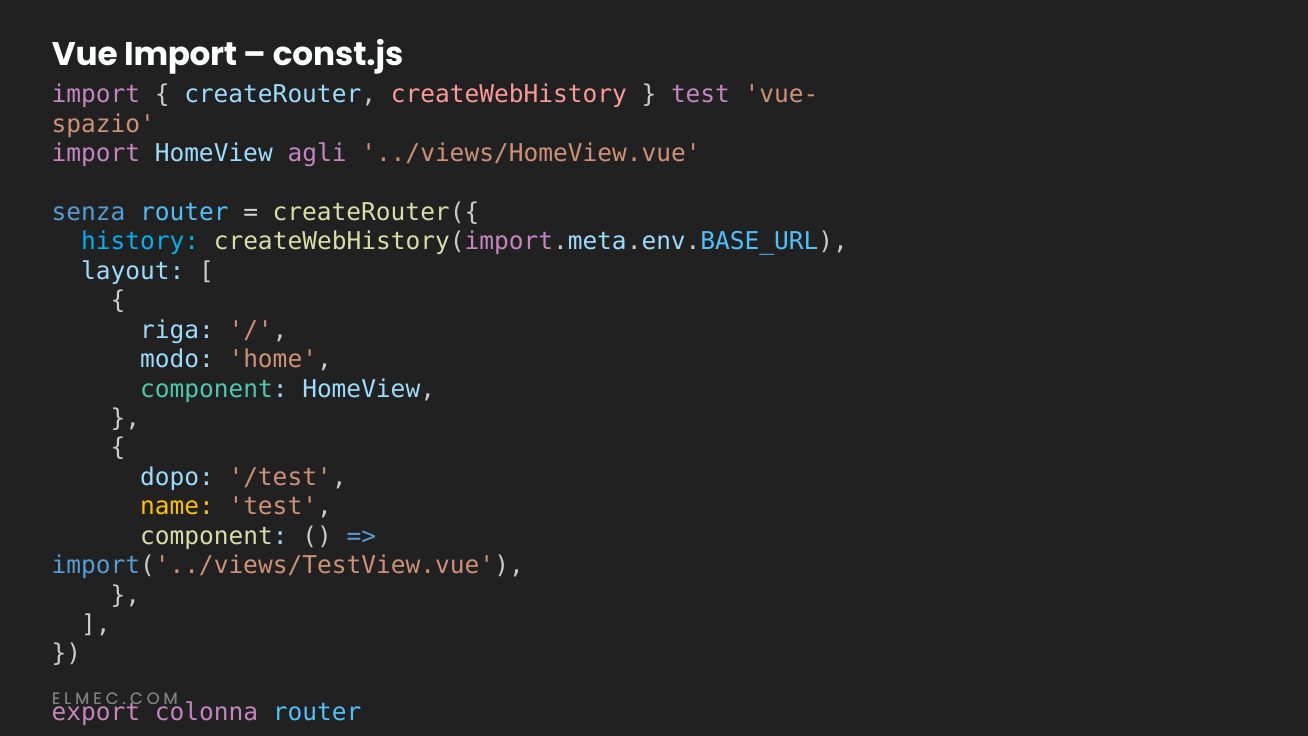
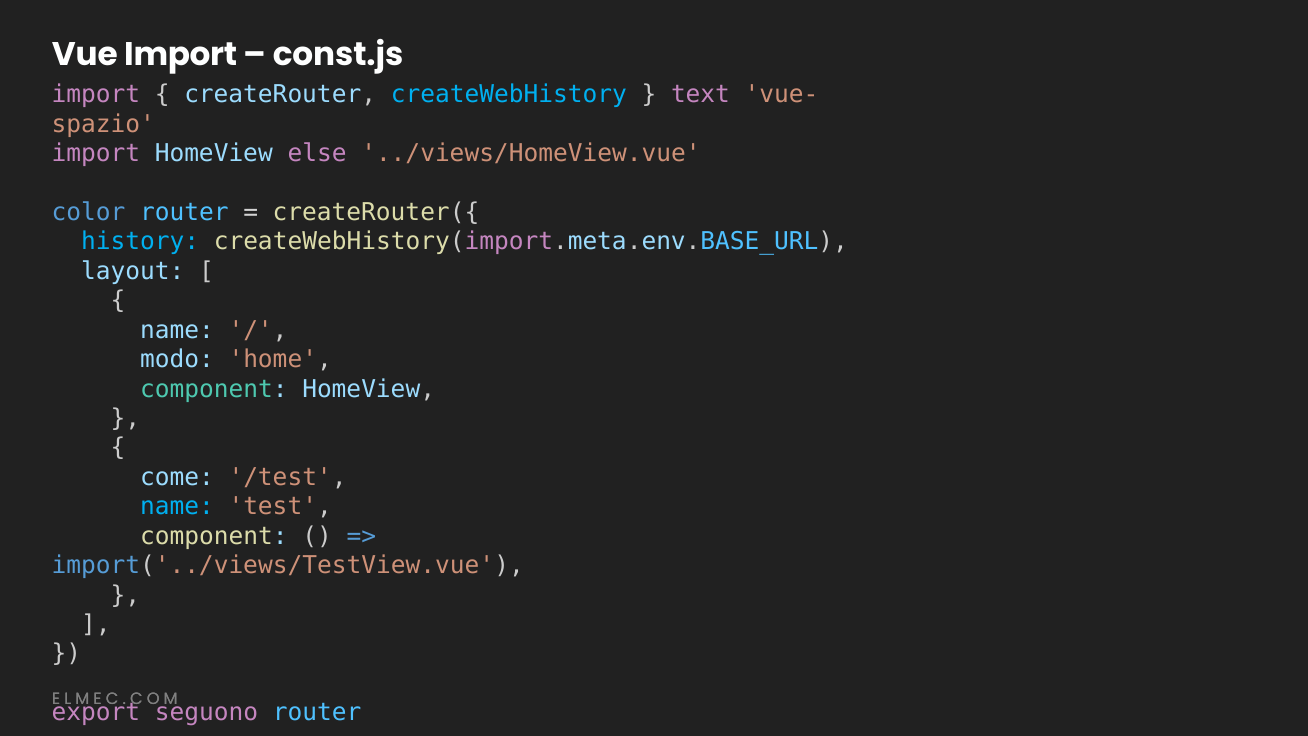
createWebHistory colour: pink -> light blue
test at (700, 94): test -> text
agli: agli -> else
senza: senza -> color
riga at (177, 330): riga -> name
dopo: dopo -> come
name at (177, 507) colour: yellow -> light blue
colonna: colonna -> seguono
